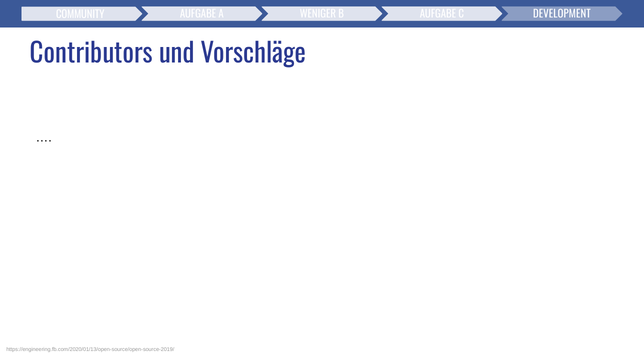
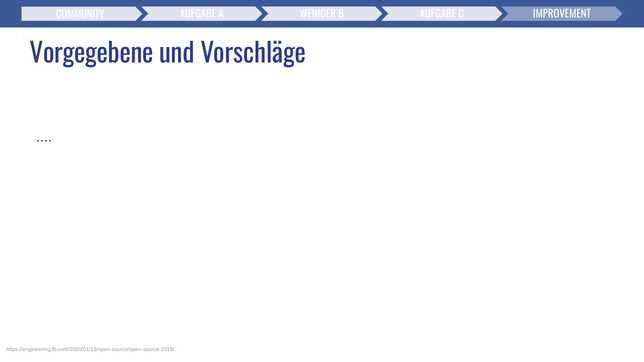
DEVELOPMENT: DEVELOPMENT -> IMPROVEMENT
Contributors: Contributors -> Vorgegebene
